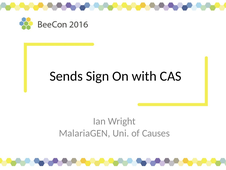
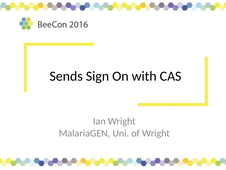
of Causes: Causes -> Wright
